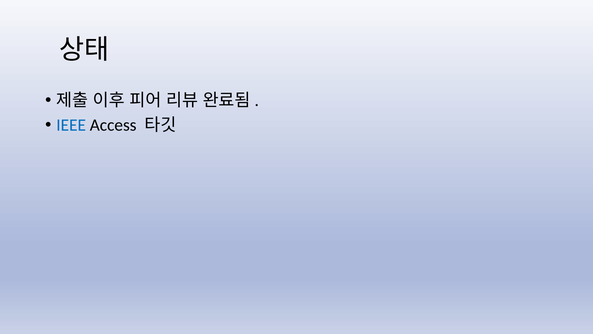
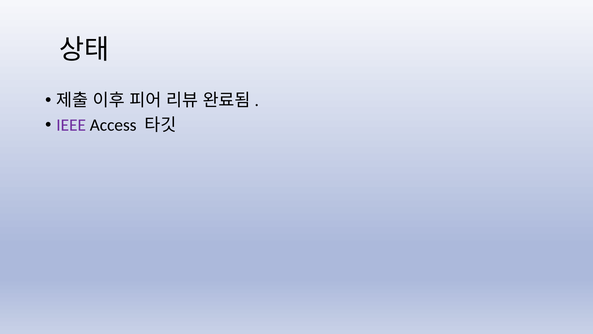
IEEE colour: blue -> purple
